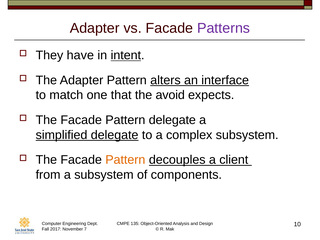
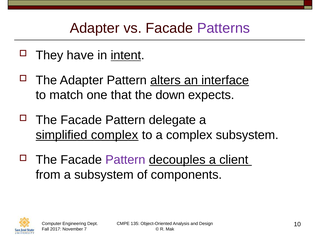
avoid: avoid -> down
simplified delegate: delegate -> complex
Pattern at (125, 160) colour: orange -> purple
